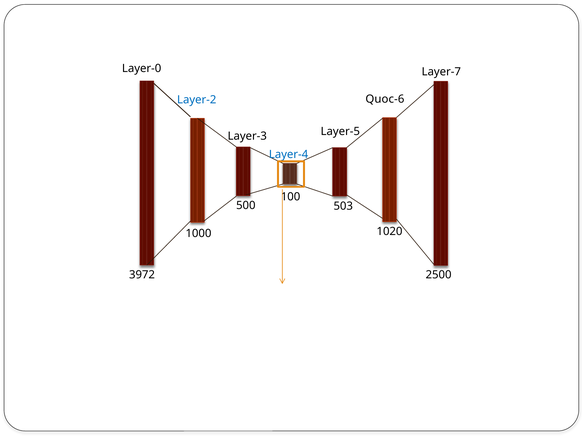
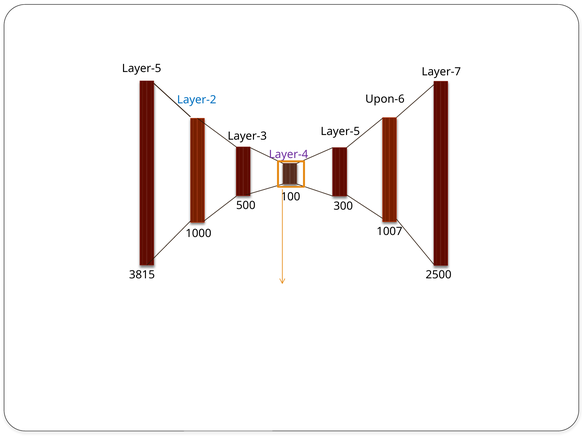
Layer-0 at (142, 68): Layer-0 -> Layer-5
Quoc-6: Quoc-6 -> Upon-6
Layer-4 colour: blue -> purple
503: 503 -> 300
1020: 1020 -> 1007
3972: 3972 -> 3815
